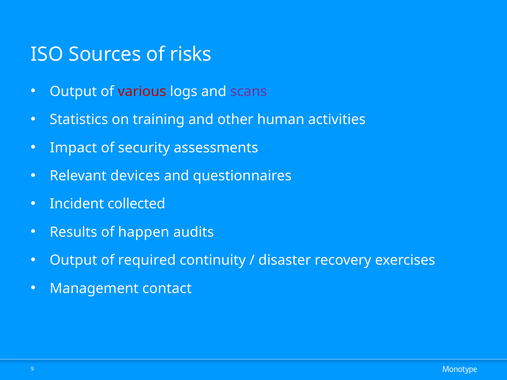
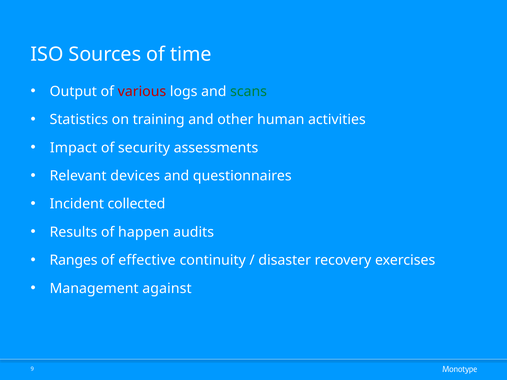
risks: risks -> time
scans colour: purple -> green
Output at (73, 260): Output -> Ranges
required: required -> effective
contact: contact -> against
